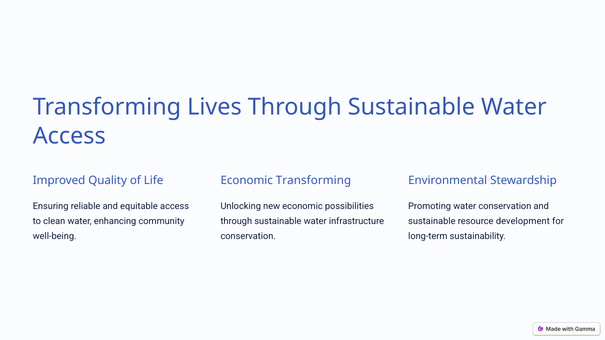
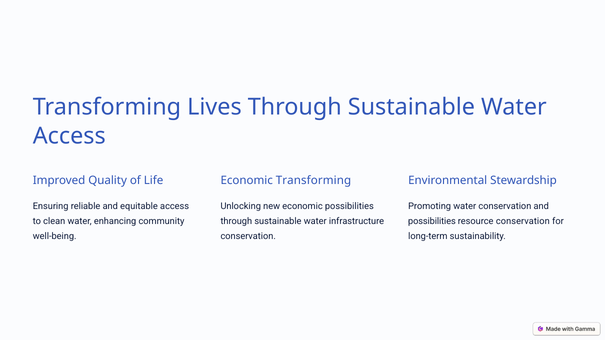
sustainable at (432, 222): sustainable -> possibilities
resource development: development -> conservation
